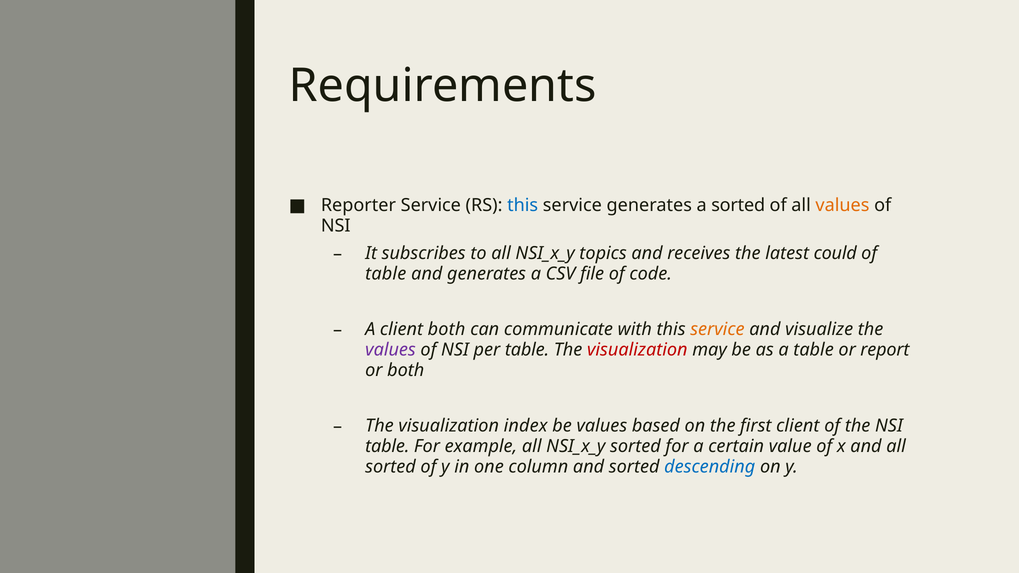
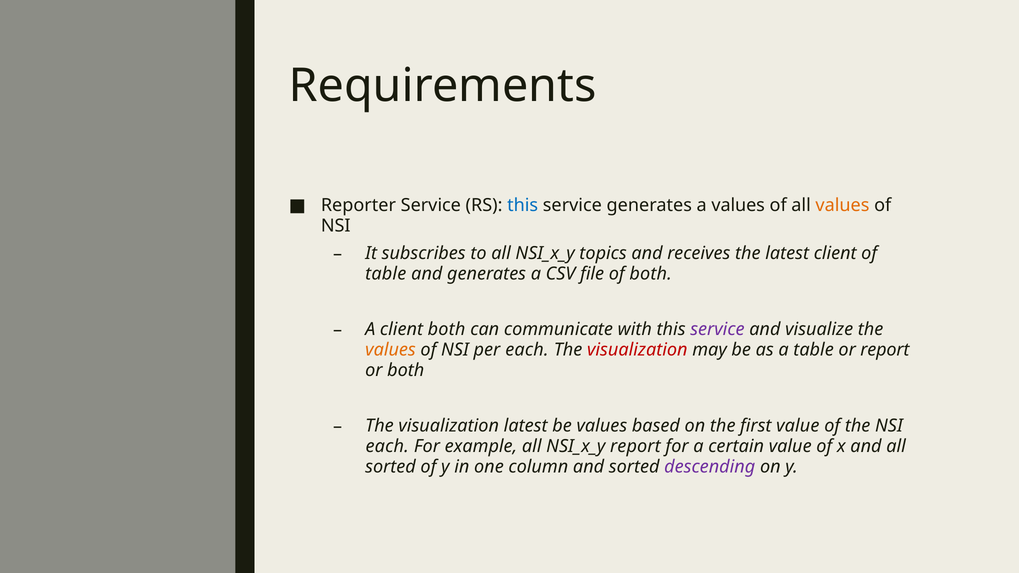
a sorted: sorted -> values
latest could: could -> client
of code: code -> both
service at (717, 329) colour: orange -> purple
values at (390, 350) colour: purple -> orange
per table: table -> each
visualization index: index -> latest
first client: client -> value
table at (387, 446): table -> each
NSI_x_y sorted: sorted -> report
descending colour: blue -> purple
